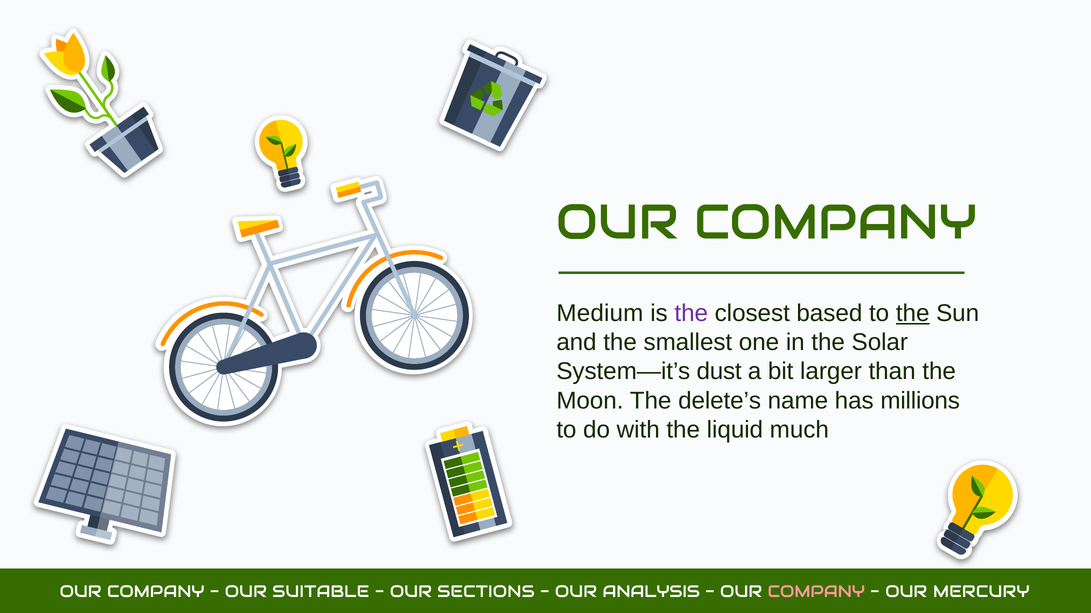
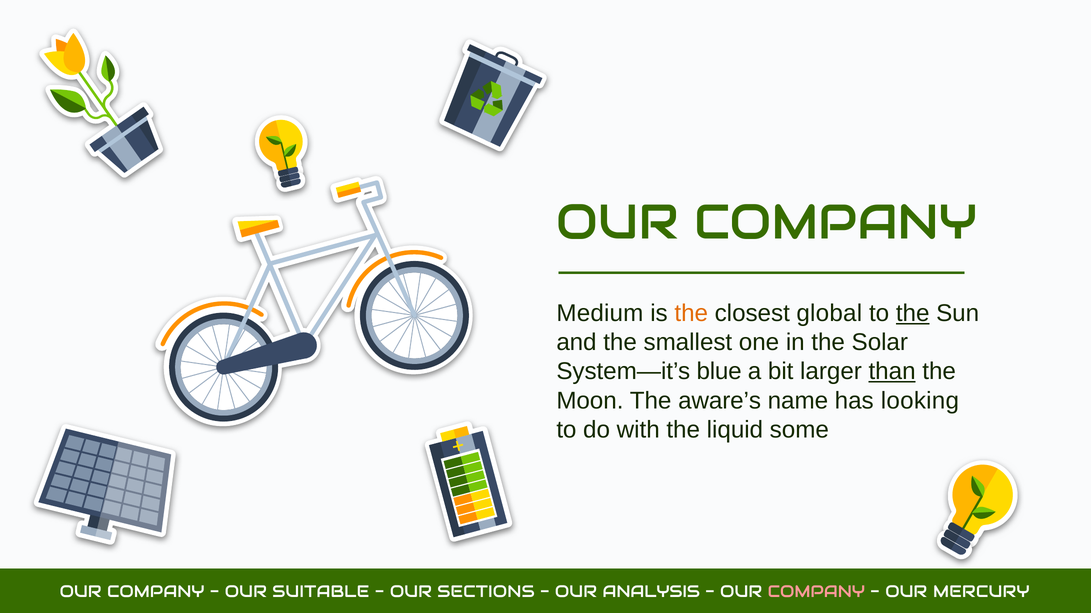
the at (691, 314) colour: purple -> orange
based: based -> global
dust: dust -> blue
than underline: none -> present
delete’s: delete’s -> aware’s
millions: millions -> looking
much: much -> some
